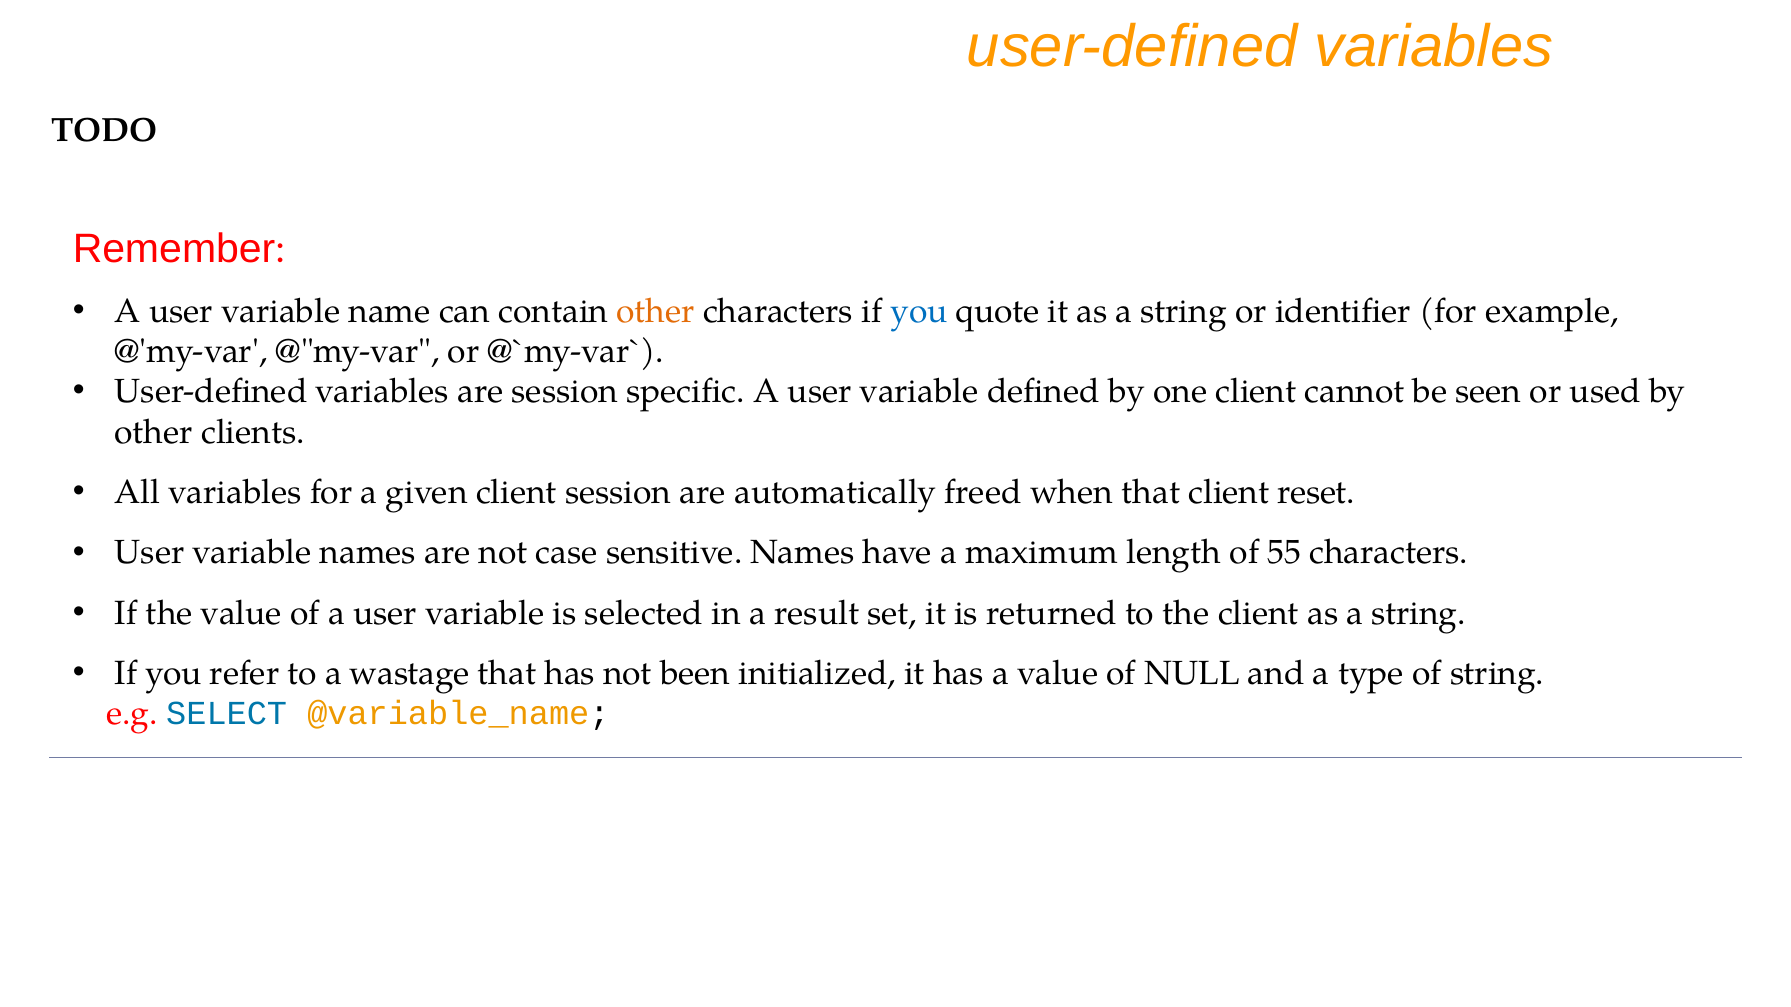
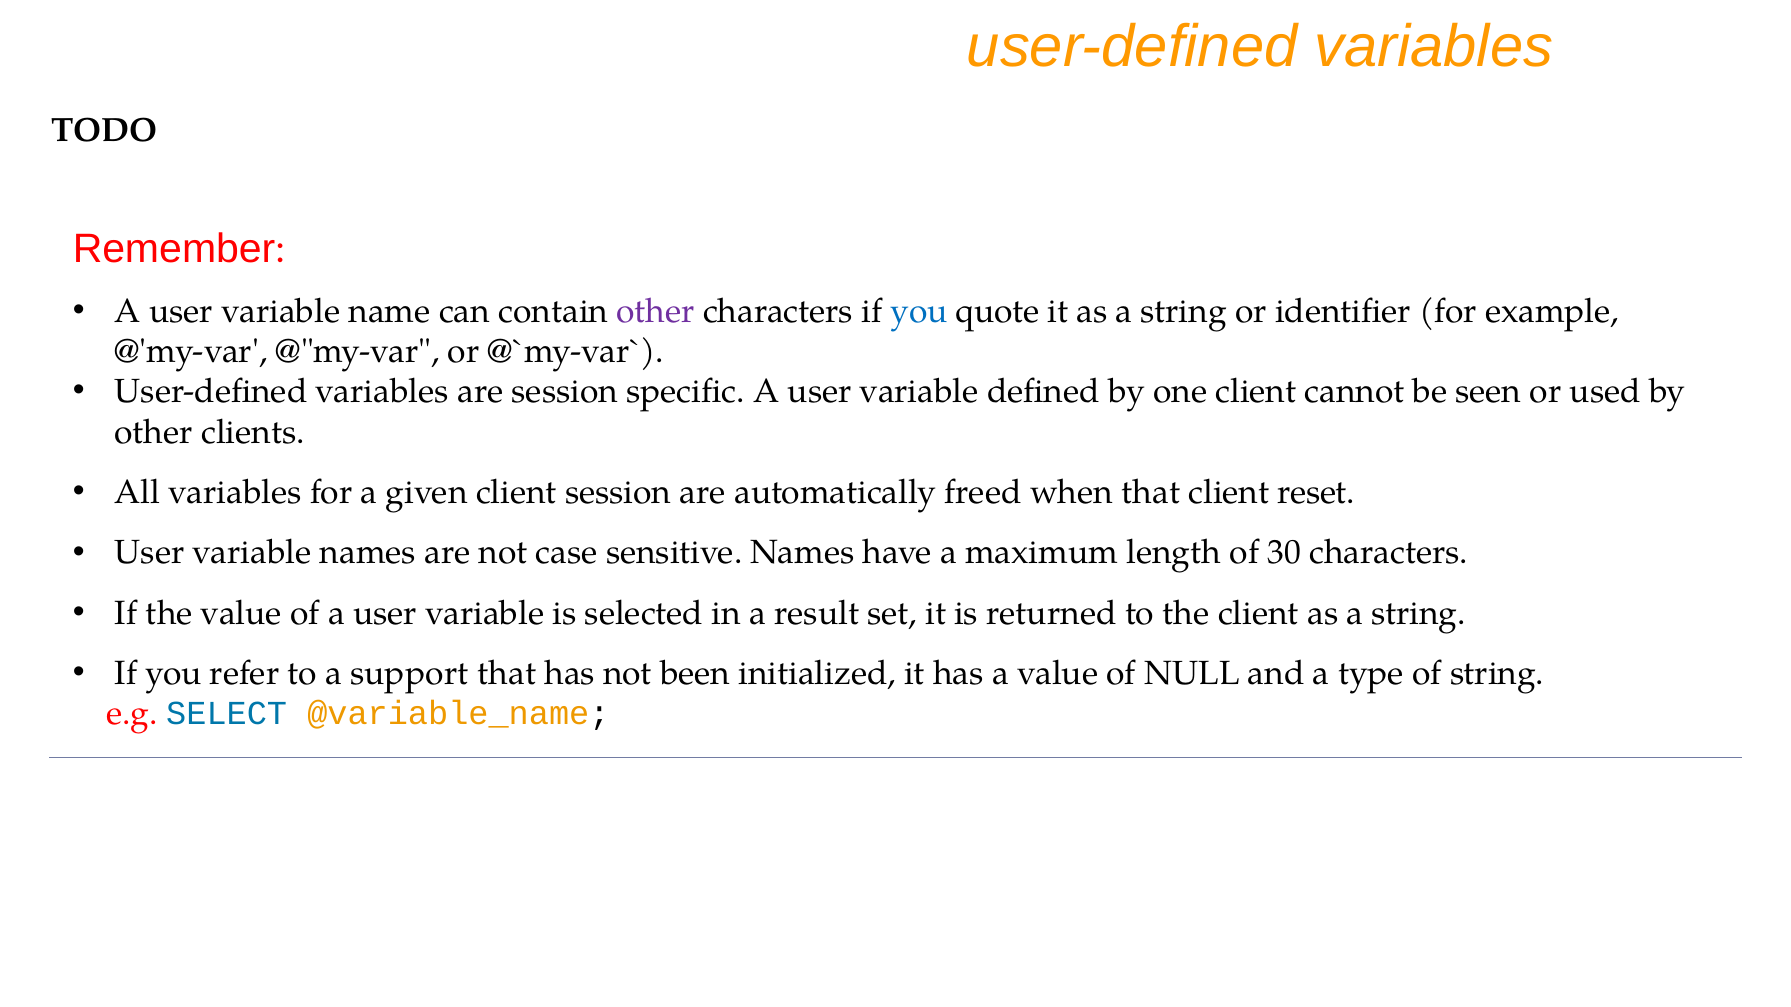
other at (656, 311) colour: orange -> purple
55: 55 -> 30
wastage: wastage -> support
